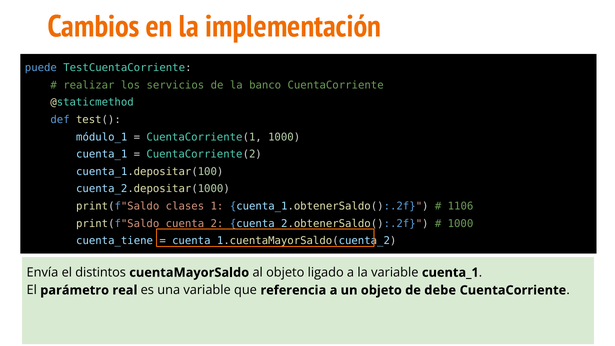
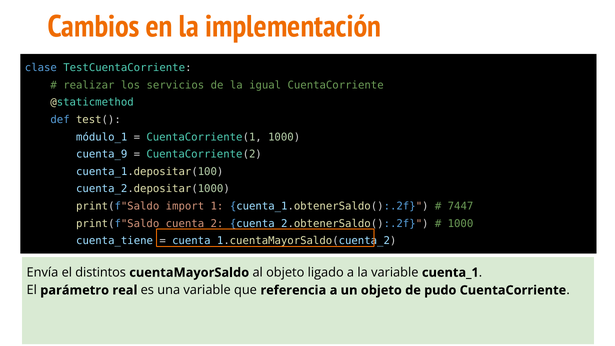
puede: puede -> clase
banco: banco -> igual
cuenta_1 at (102, 154): cuenta_1 -> cuenta_9
clases: clases -> import
1106: 1106 -> 7447
debe: debe -> pudo
